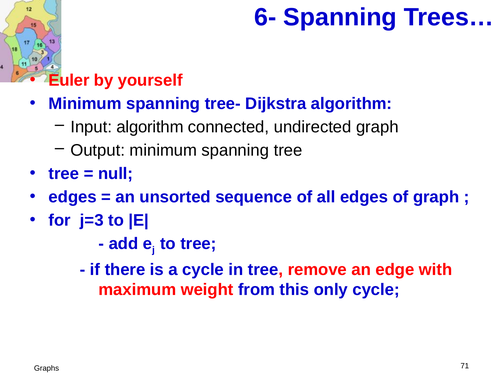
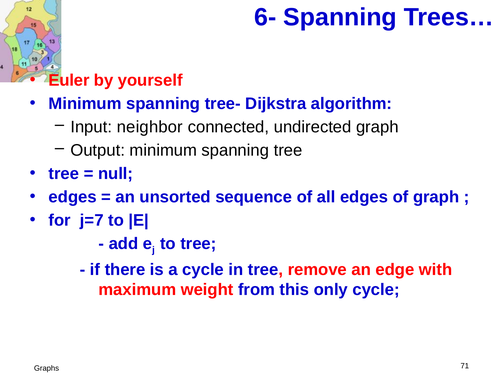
Input algorithm: algorithm -> neighbor
j=3: j=3 -> j=7
